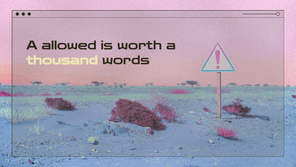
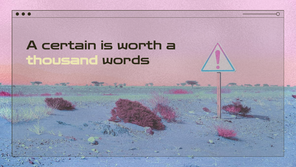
allowed: allowed -> certain
